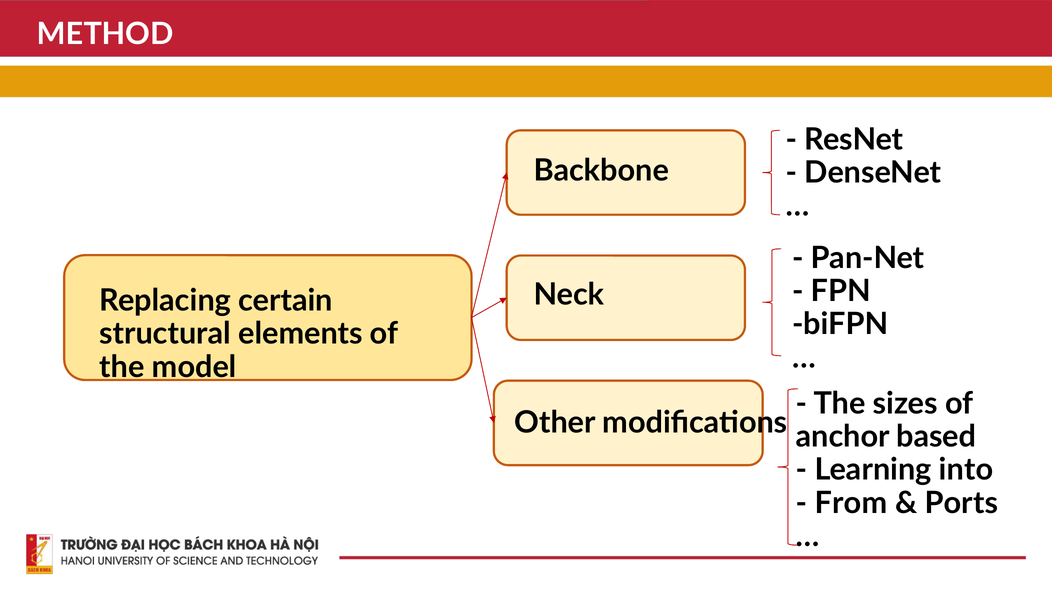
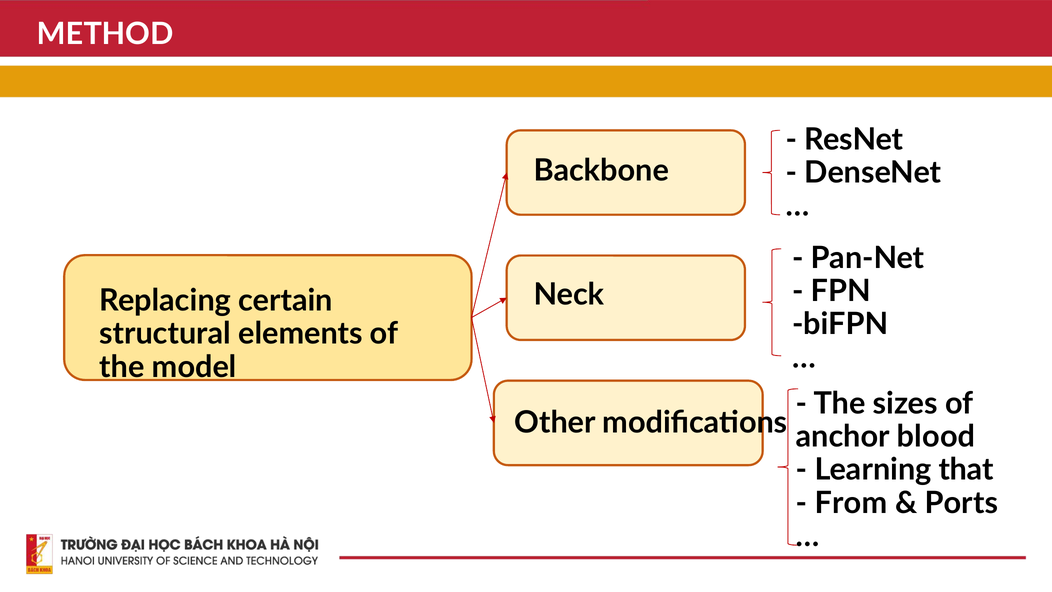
based: based -> blood
into: into -> that
